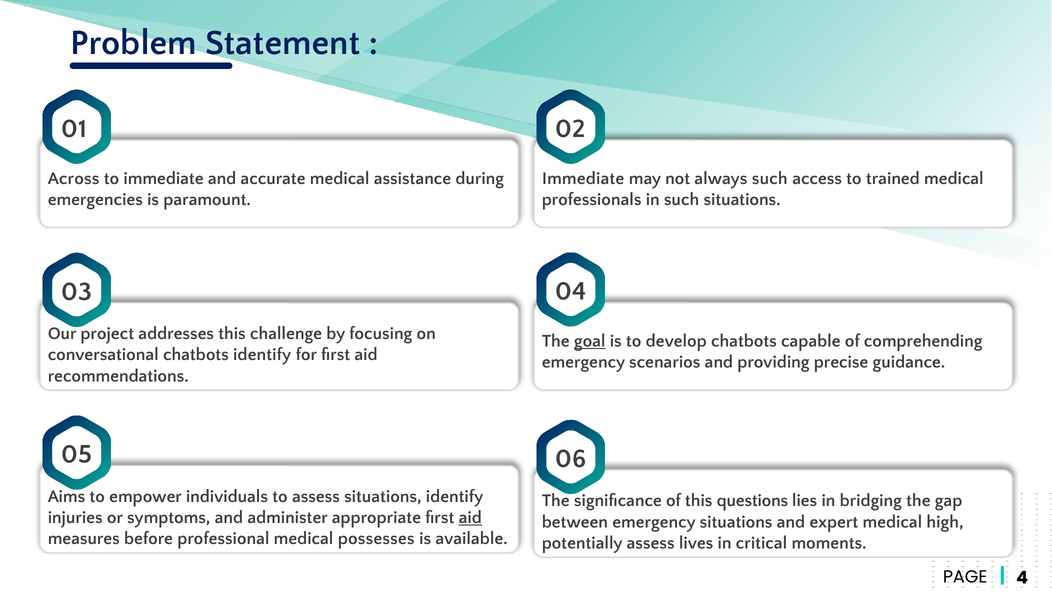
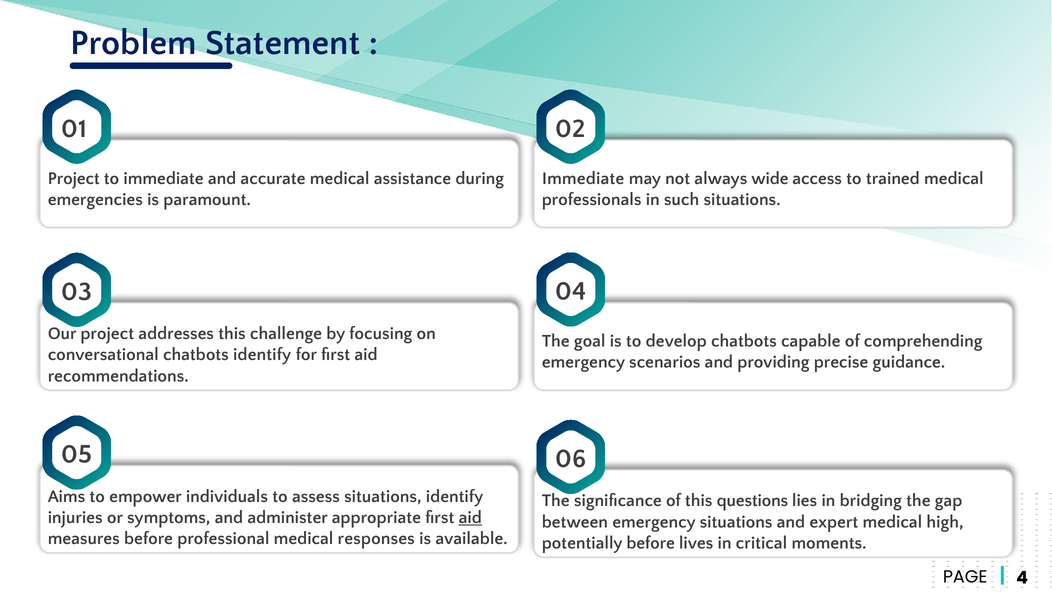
Across at (74, 178): Across -> Project
always such: such -> wide
goal underline: present -> none
possesses: possesses -> responses
potentially assess: assess -> before
